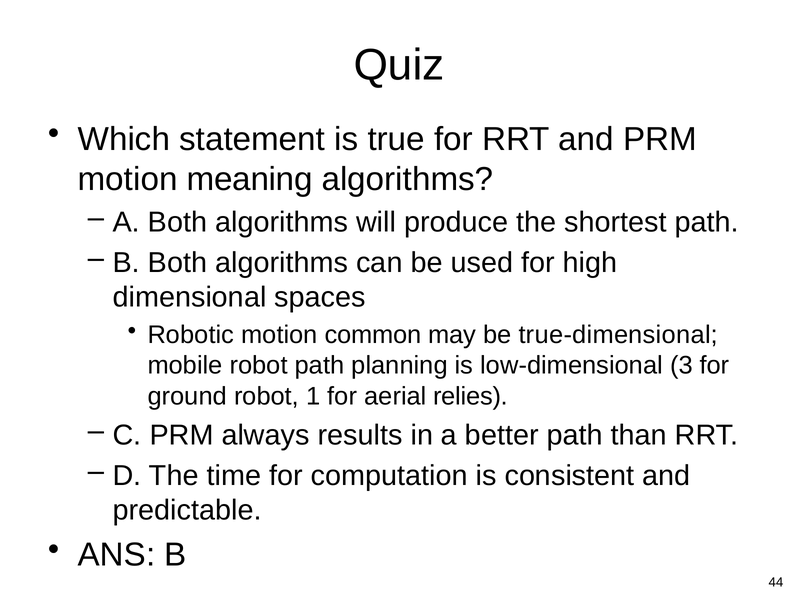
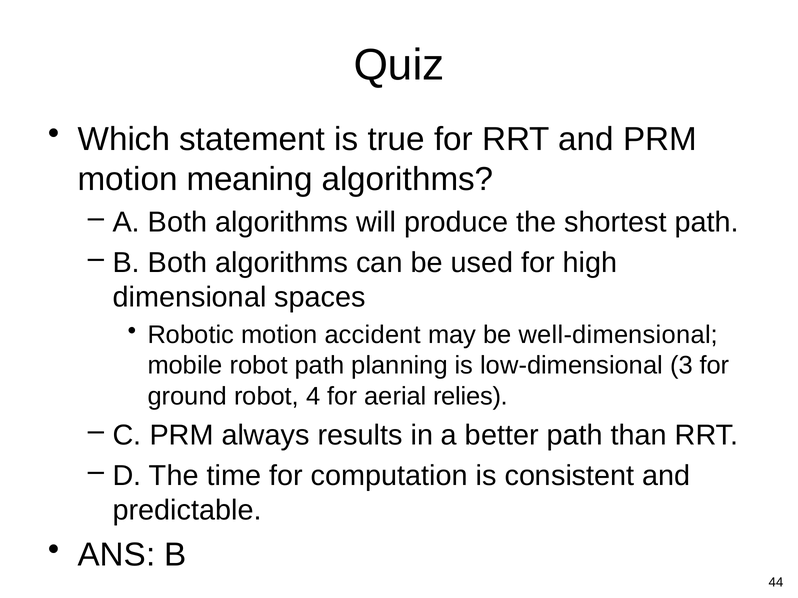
common: common -> accident
true-dimensional: true-dimensional -> well-dimensional
1: 1 -> 4
